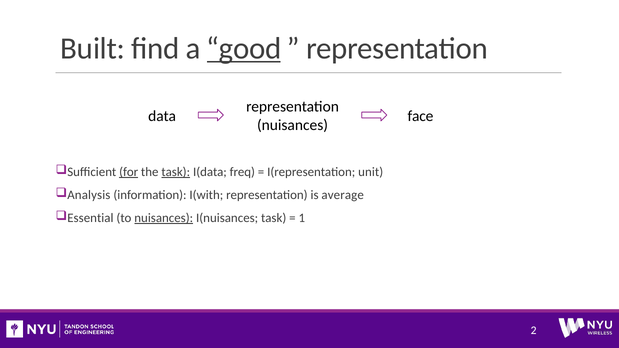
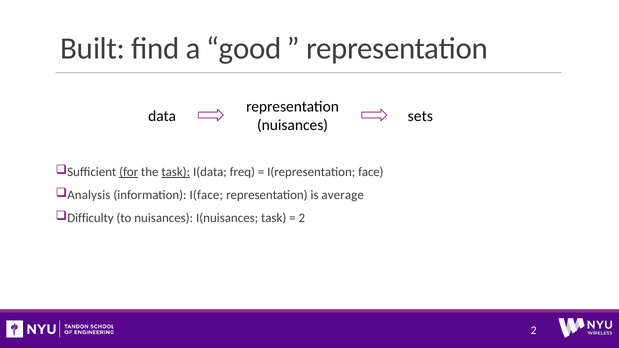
good underline: present -> none
face: face -> sets
unit: unit -> face
I(with: I(with -> I(face
Essential: Essential -> Difficulty
nuisances at (164, 218) underline: present -> none
1 at (302, 218): 1 -> 2
